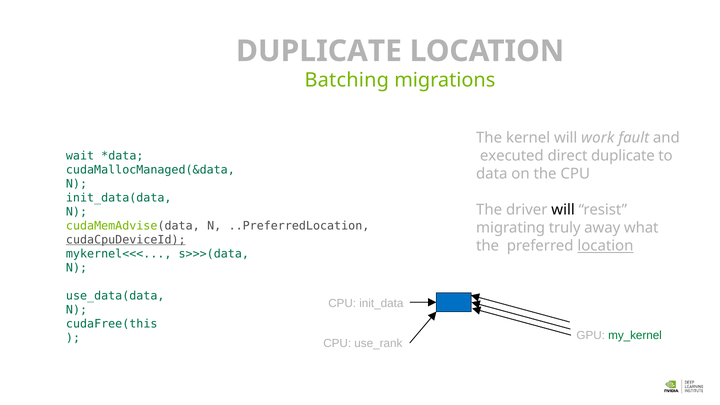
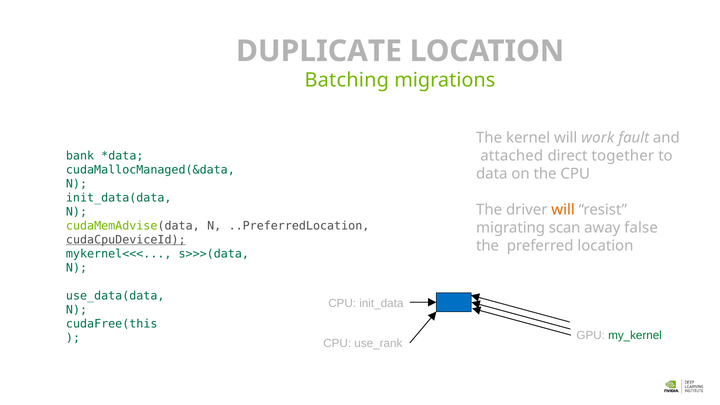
wait: wait -> bank
executed: executed -> attached
direct duplicate: duplicate -> together
will at (563, 210) colour: black -> orange
truly: truly -> scan
what: what -> false
location at (605, 246) underline: present -> none
